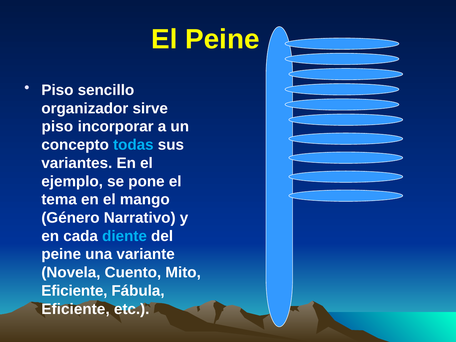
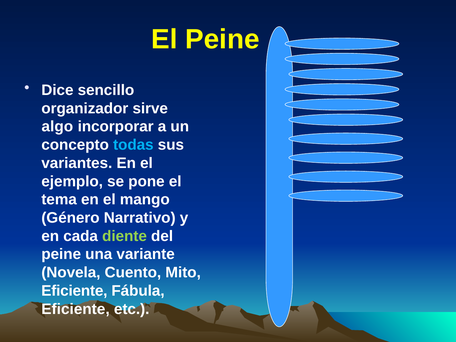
Piso at (57, 90): Piso -> Dice
piso at (57, 127): piso -> algo
diente colour: light blue -> light green
